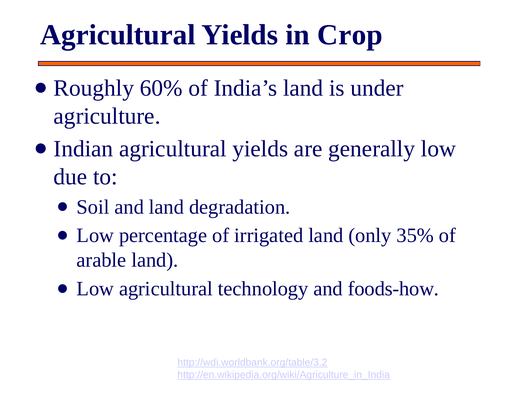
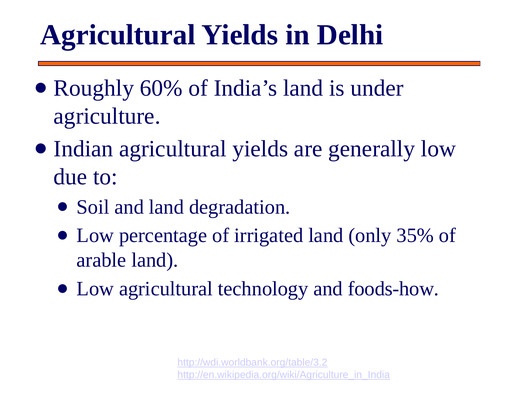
Crop: Crop -> Delhi
